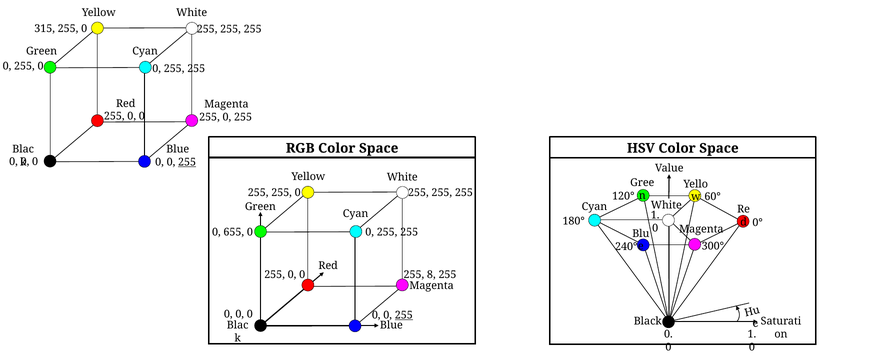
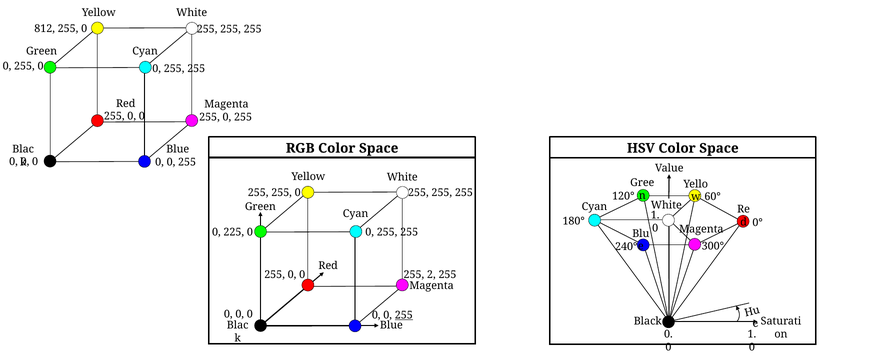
315: 315 -> 812
255 at (187, 162) underline: present -> none
655: 655 -> 225
8: 8 -> 2
